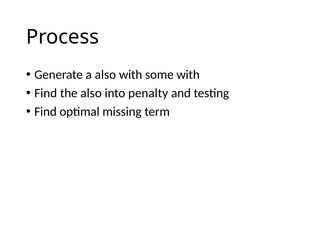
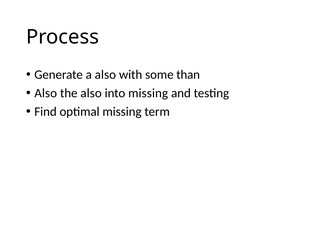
some with: with -> than
Find at (46, 93): Find -> Also
into penalty: penalty -> missing
